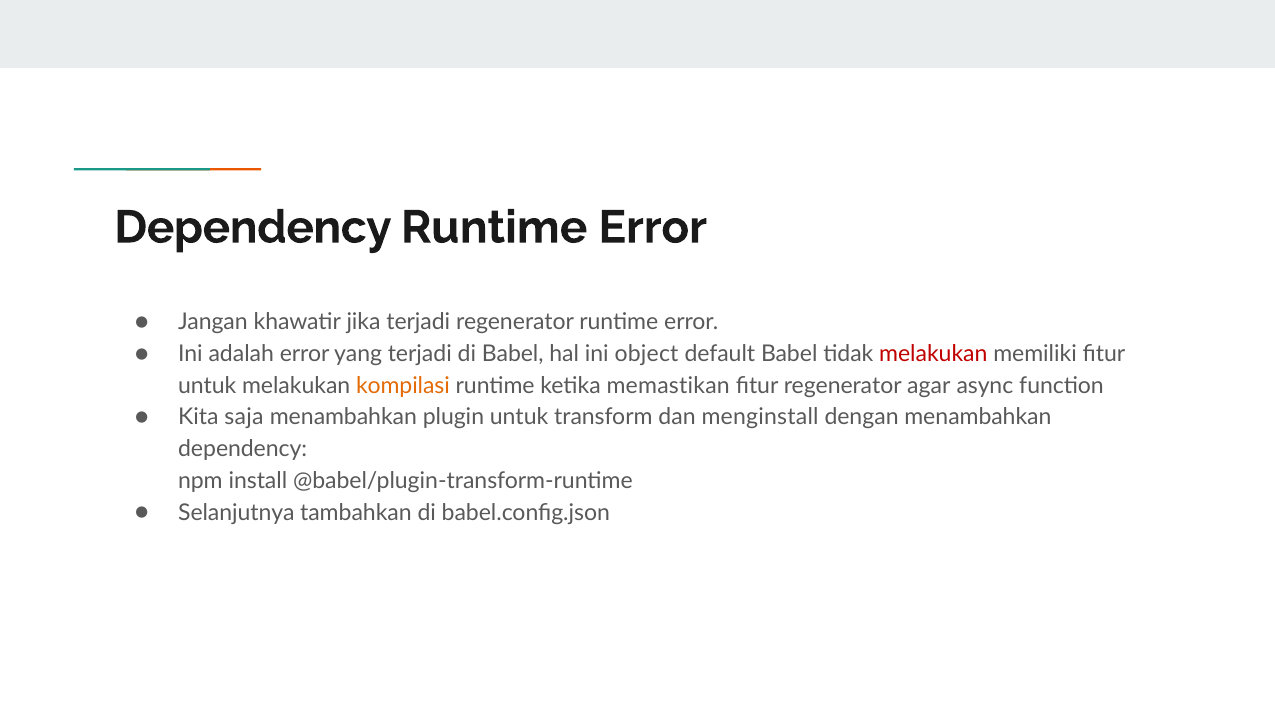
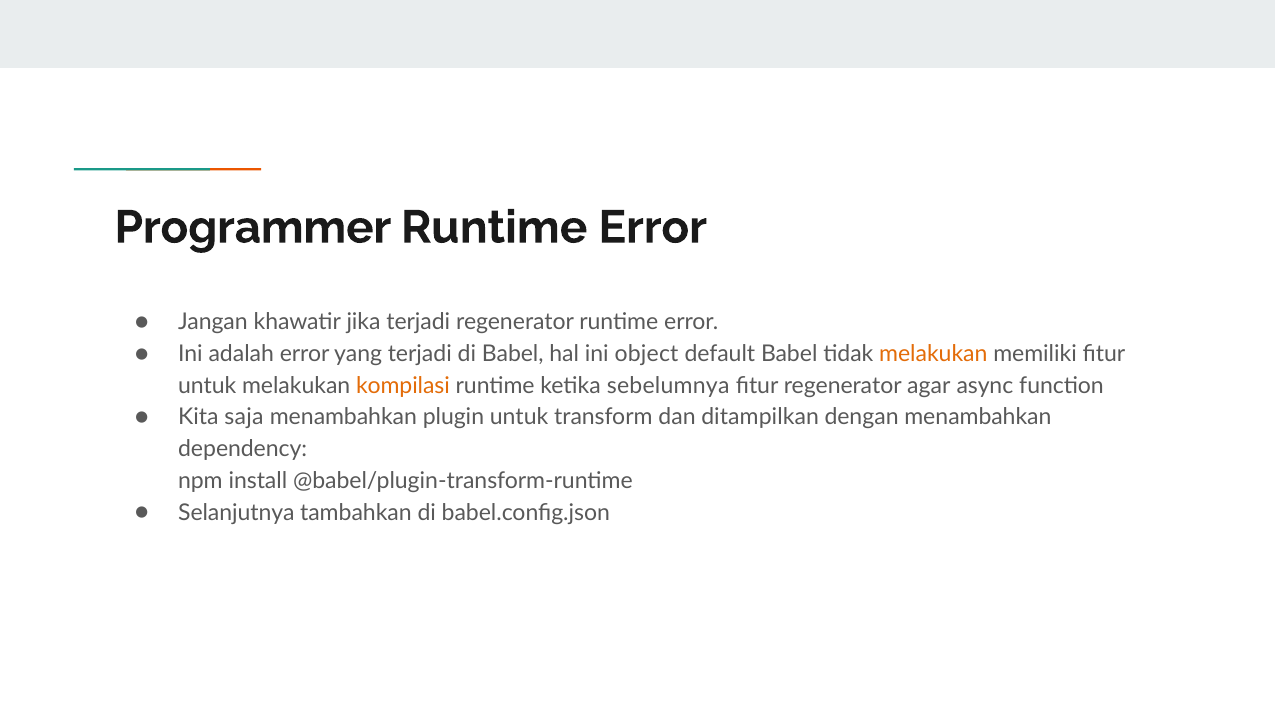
Dependency at (253, 227): Dependency -> Programmer
melakukan at (933, 354) colour: red -> orange
memastikan: memastikan -> sebelumnya
menginstall: menginstall -> ditampilkan
